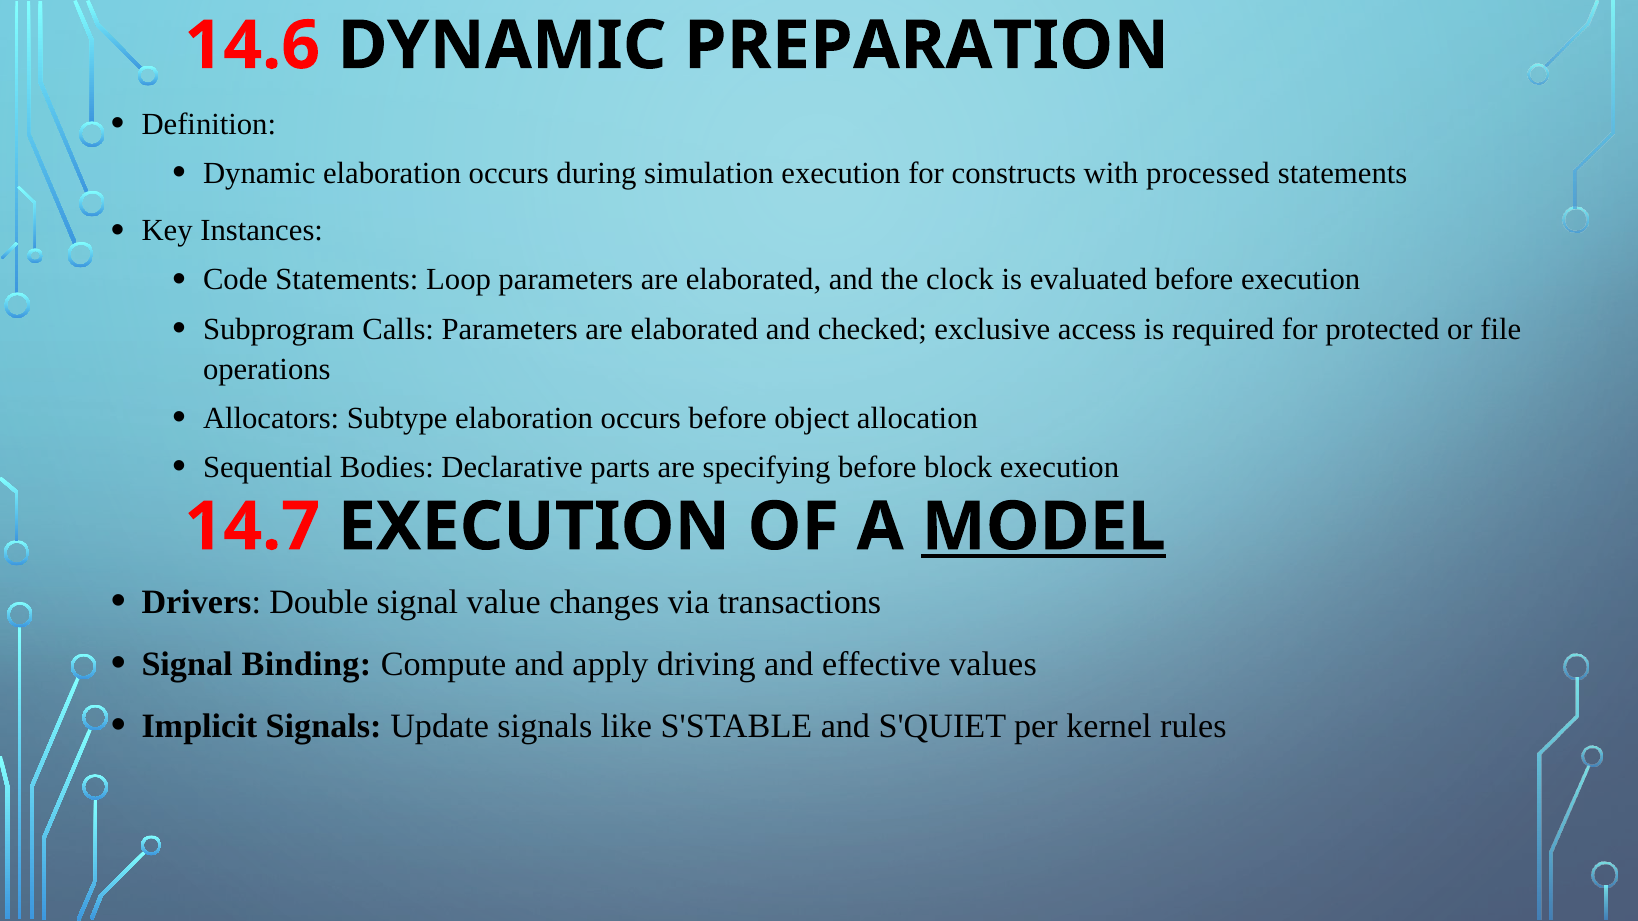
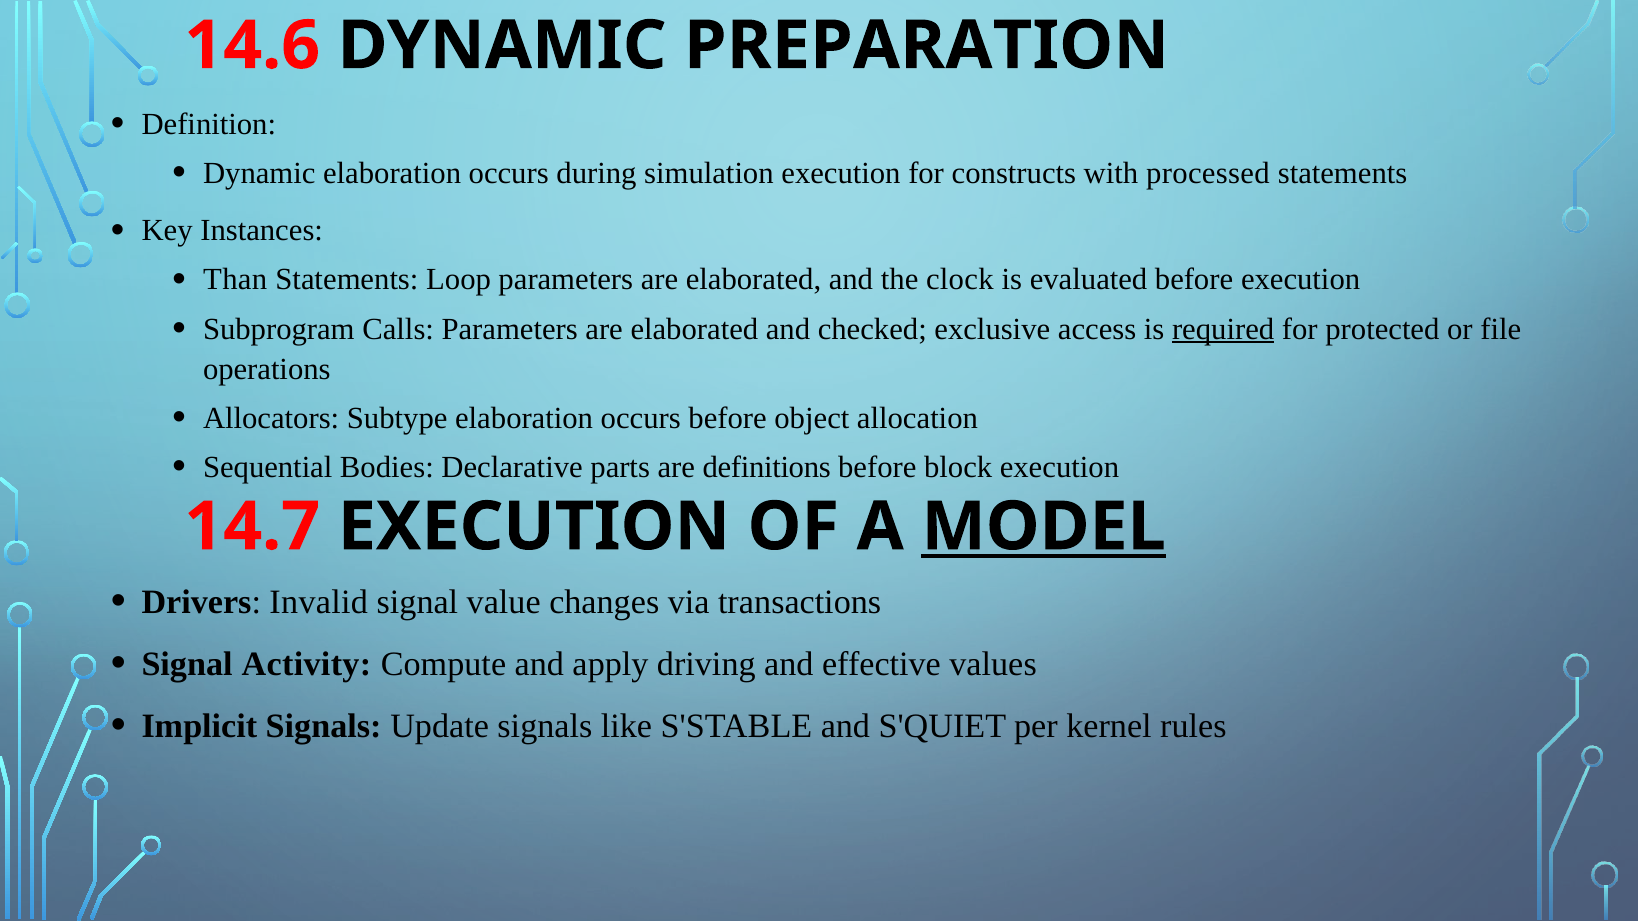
Code: Code -> Than
required underline: none -> present
specifying: specifying -> definitions
Double: Double -> Invalid
Binding: Binding -> Activity
